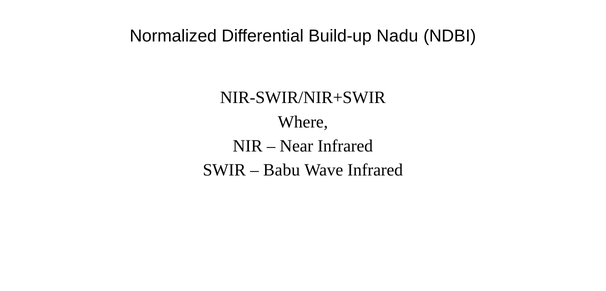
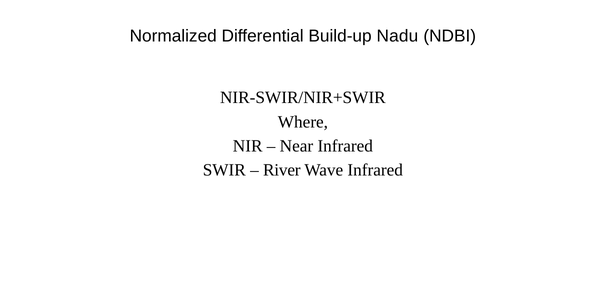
Babu: Babu -> River
